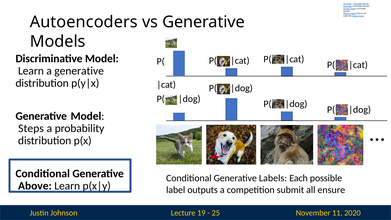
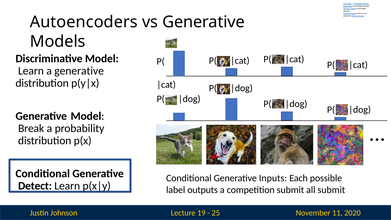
Steps: Steps -> Break
Labels: Labels -> Inputs
Above: Above -> Detect
all ensure: ensure -> submit
